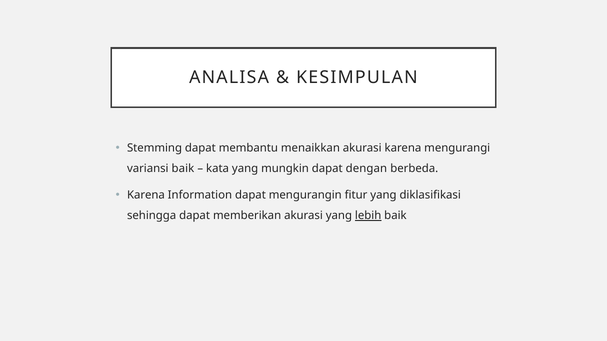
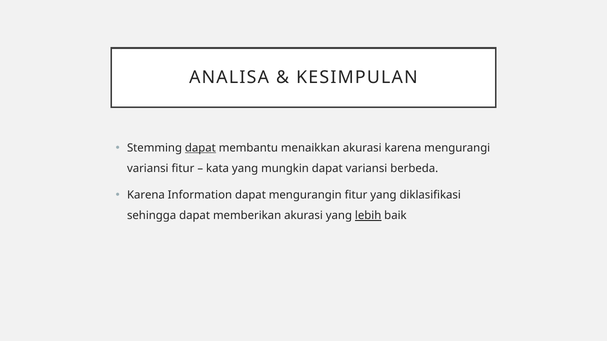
dapat at (200, 148) underline: none -> present
variansi baik: baik -> fitur
dapat dengan: dengan -> variansi
